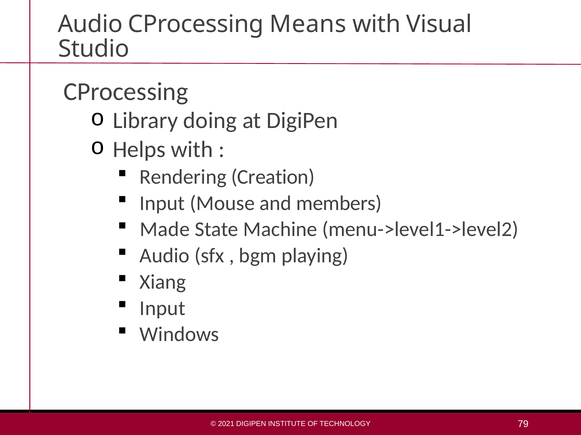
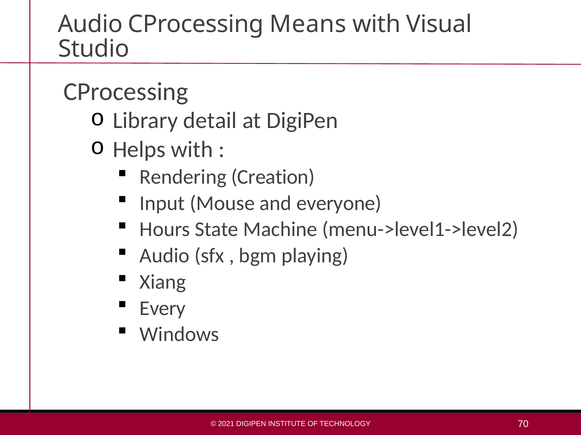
doing: doing -> detail
members: members -> everyone
Made: Made -> Hours
Input at (163, 309): Input -> Every
79: 79 -> 70
